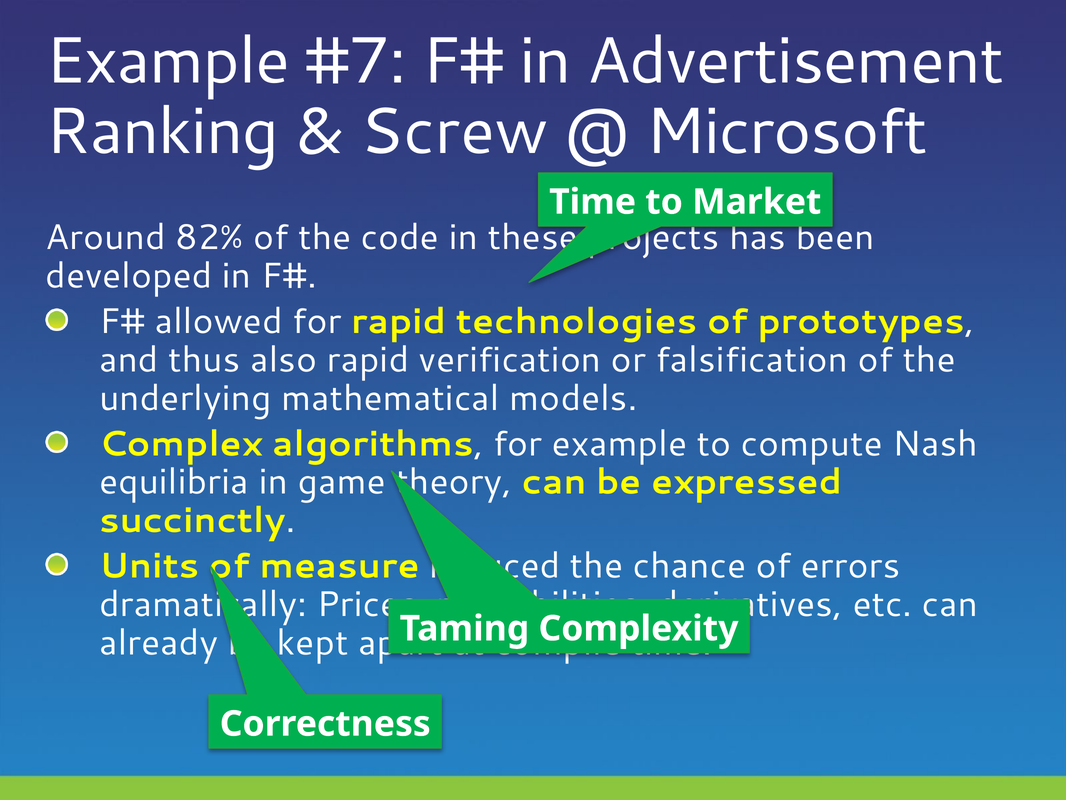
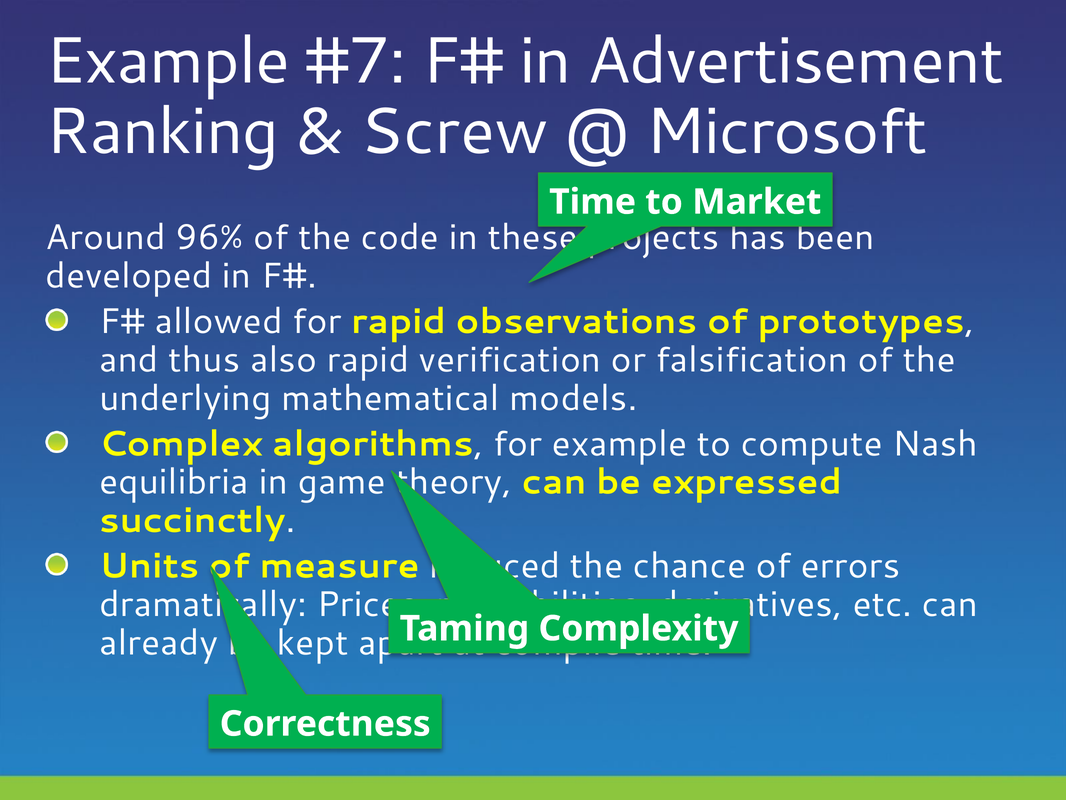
82%: 82% -> 96%
technologies: technologies -> observations
